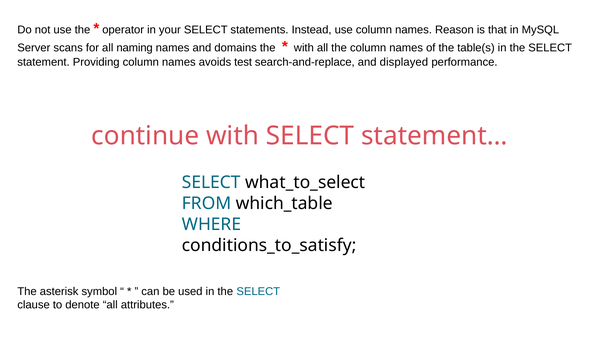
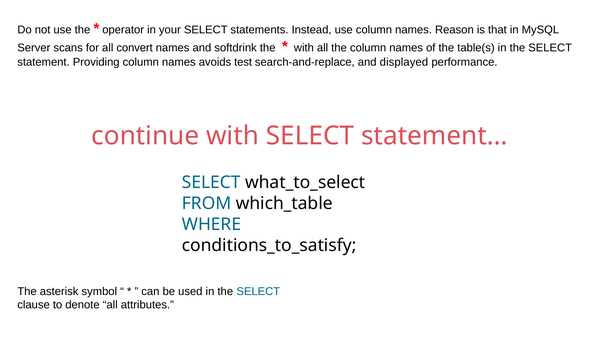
naming: naming -> convert
domains: domains -> softdrink
